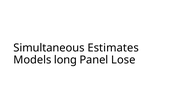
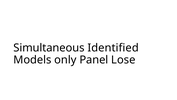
Estimates: Estimates -> Identified
long: long -> only
